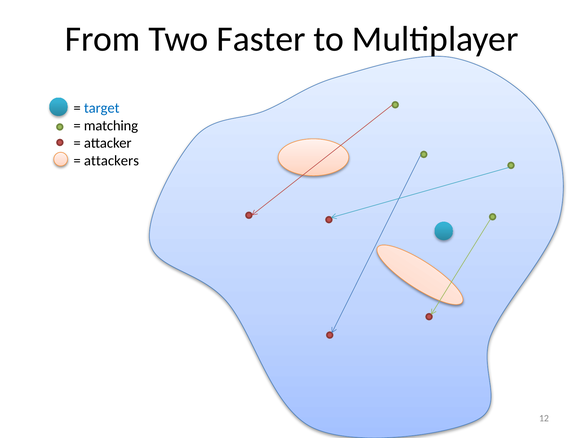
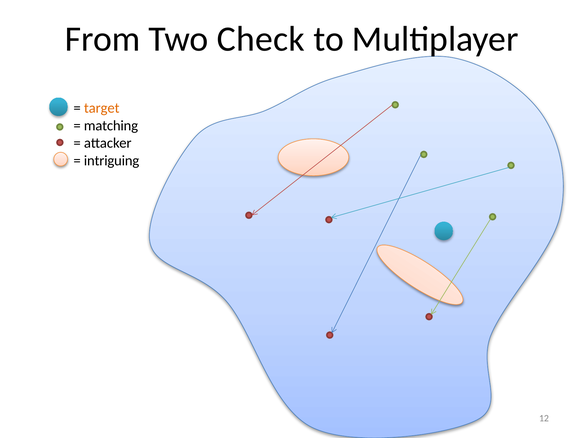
Faster: Faster -> Check
target colour: blue -> orange
attackers: attackers -> intriguing
